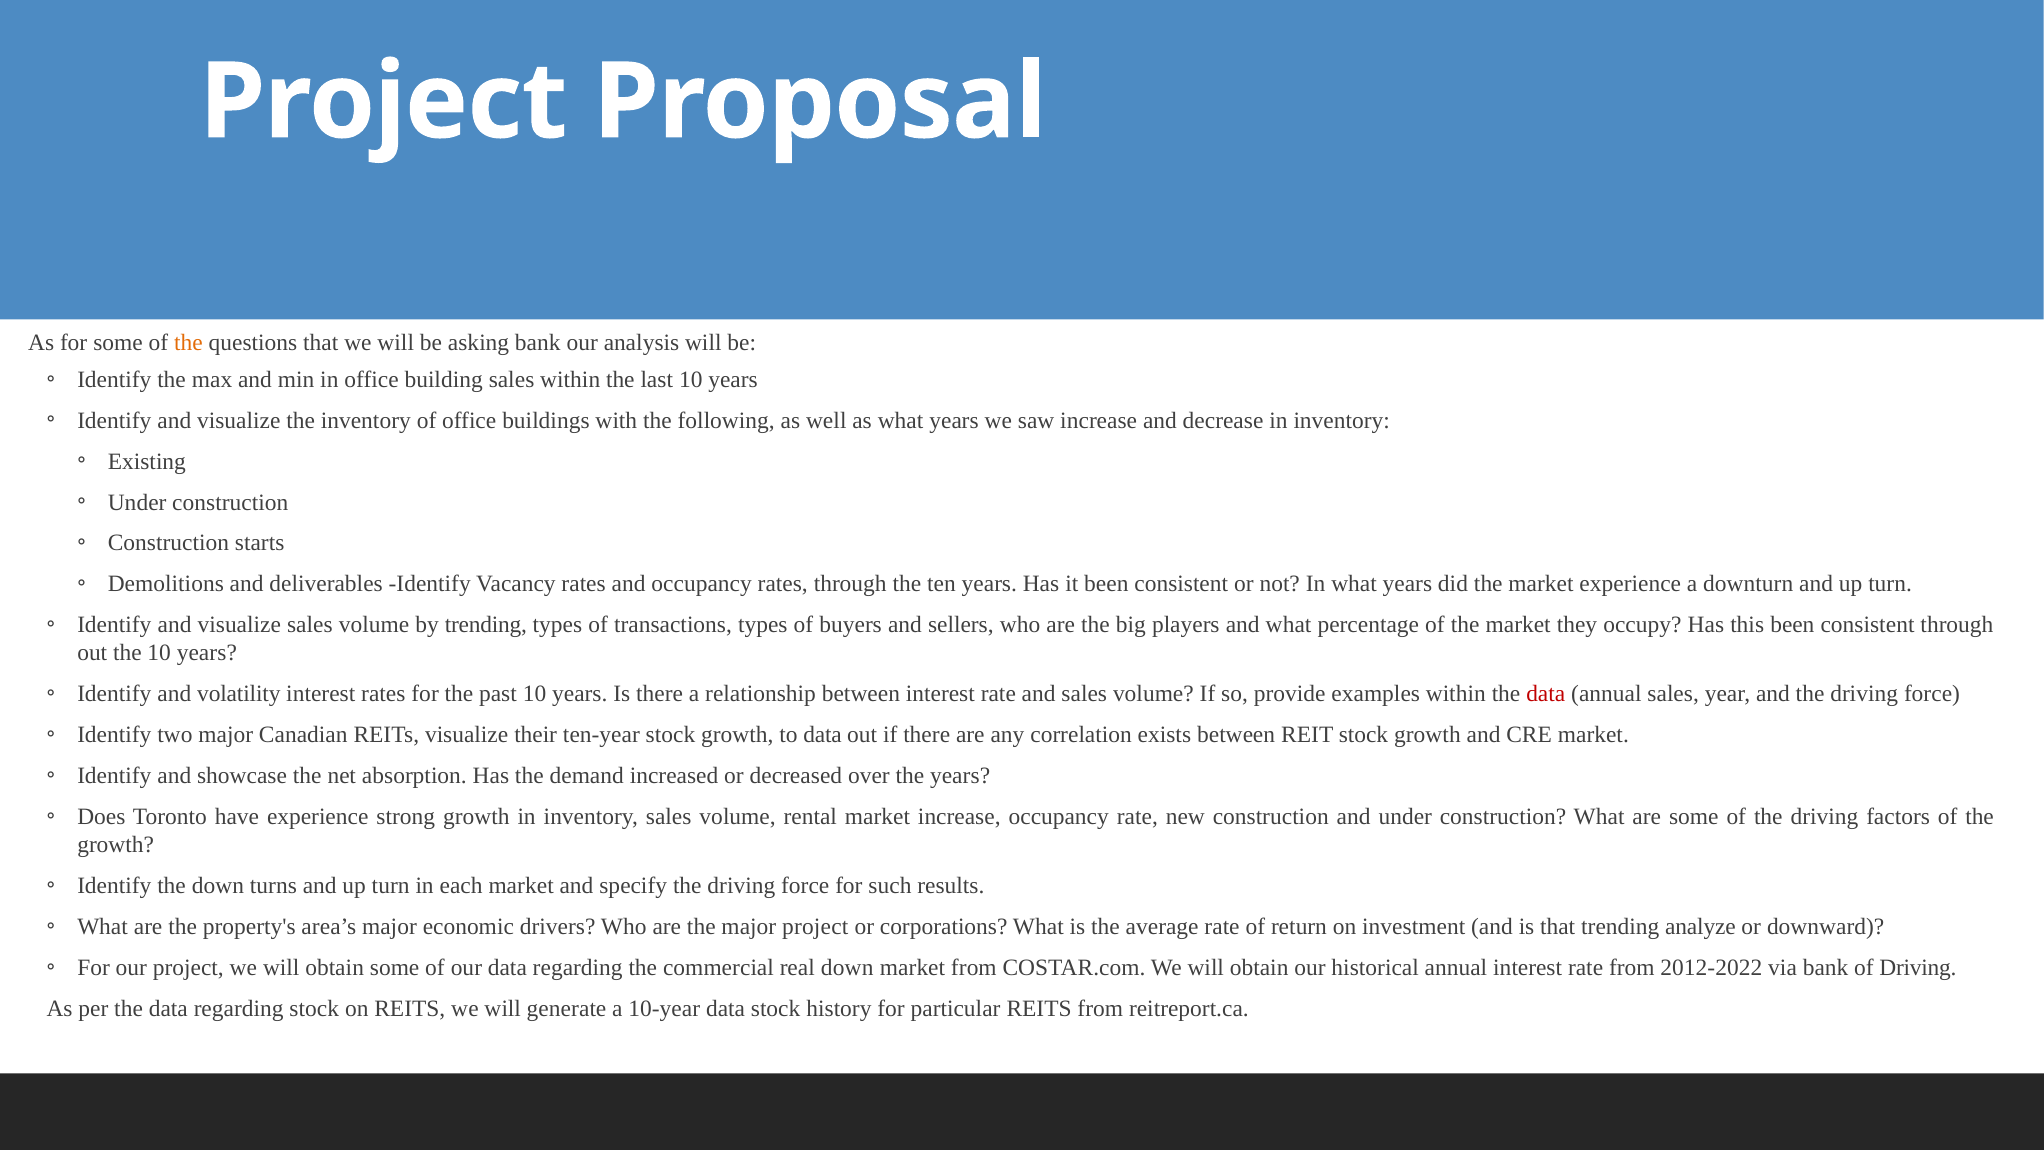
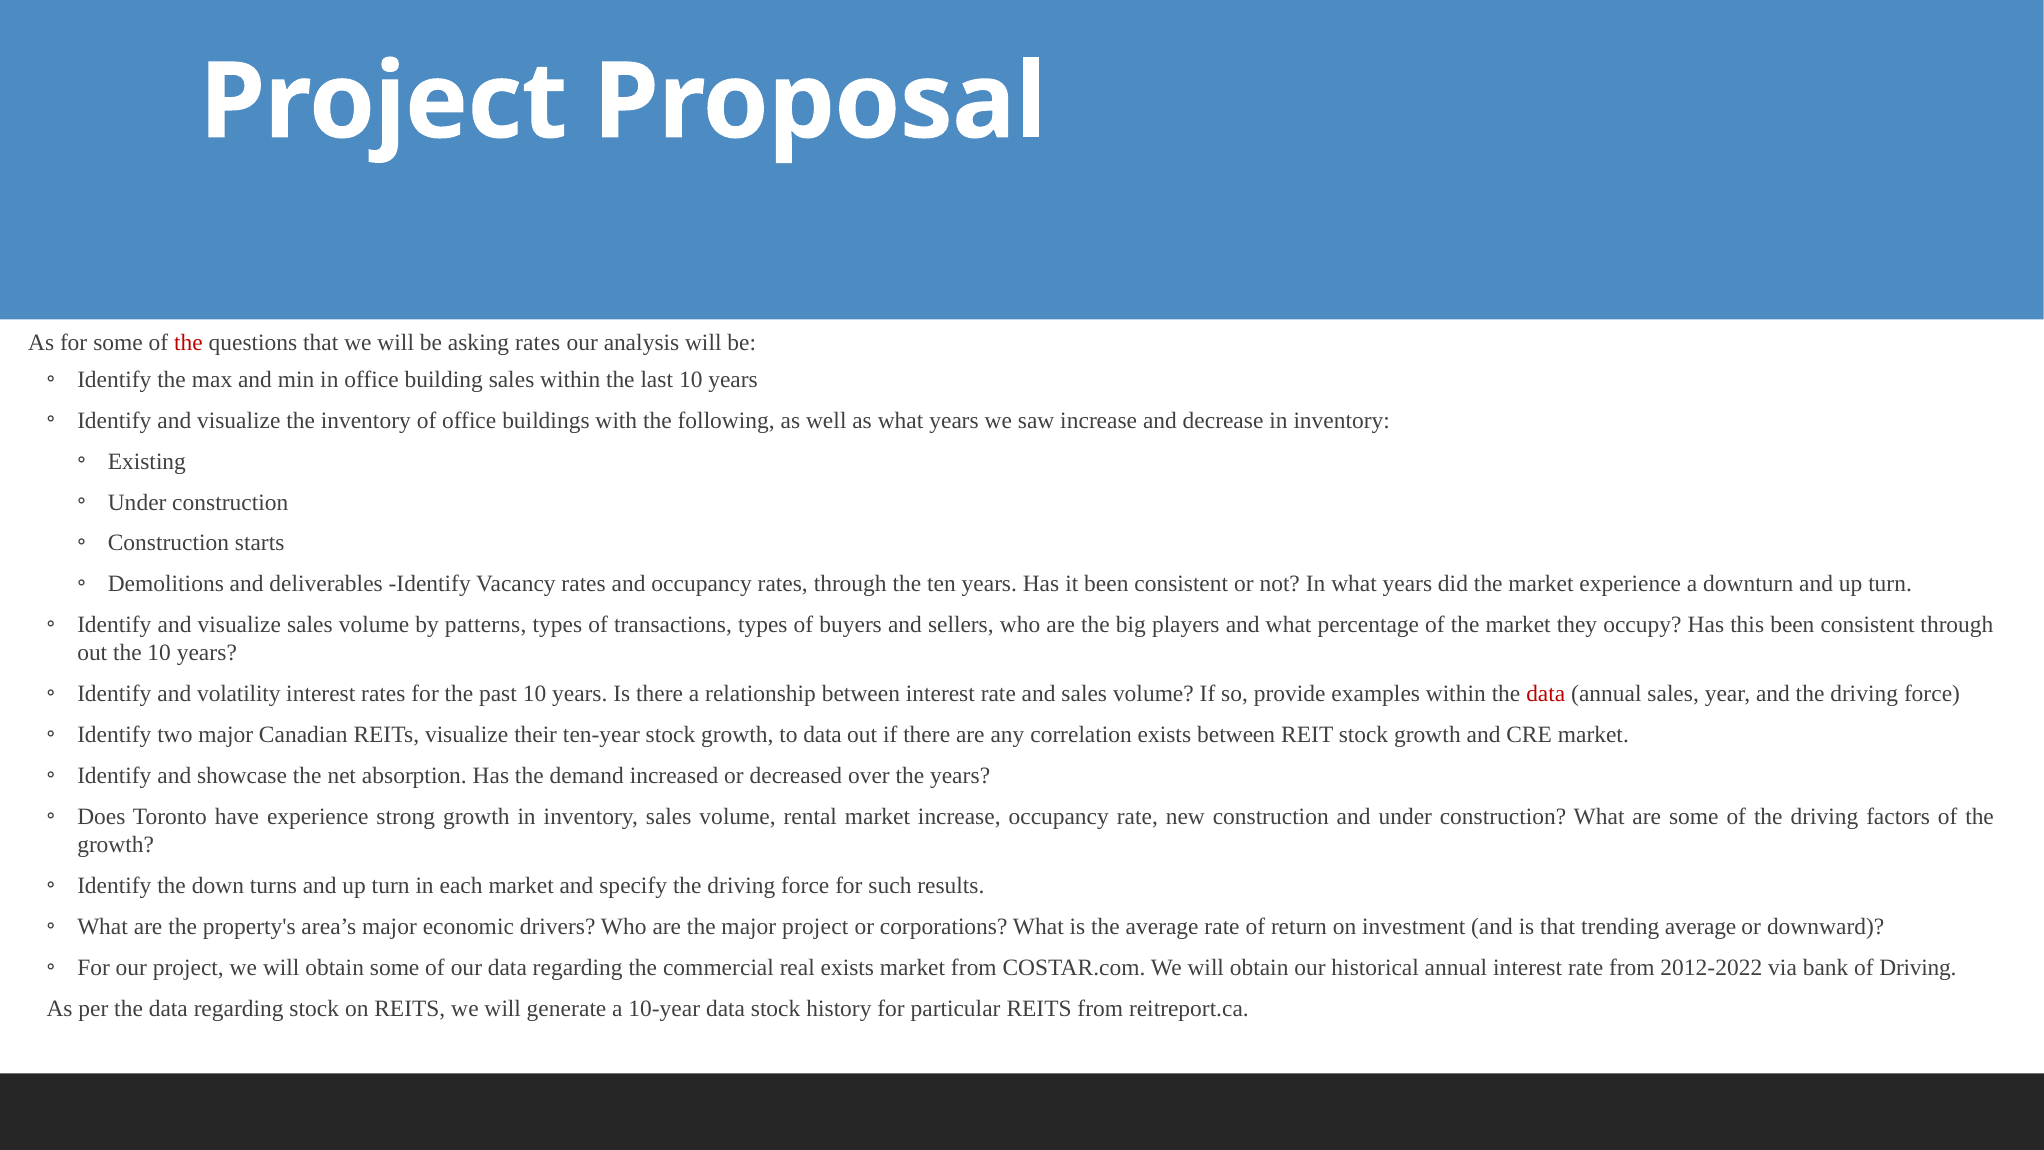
the at (188, 343) colour: orange -> red
asking bank: bank -> rates
by trending: trending -> patterns
trending analyze: analyze -> average
real down: down -> exists
